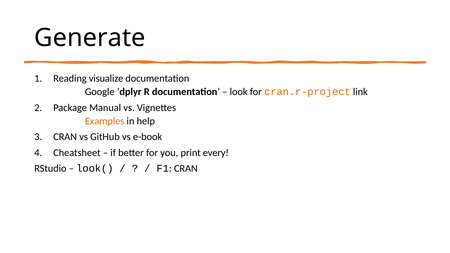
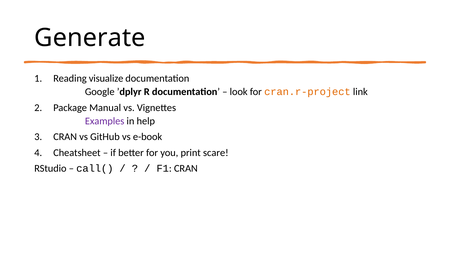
Examples colour: orange -> purple
every: every -> scare
look(: look( -> call(
